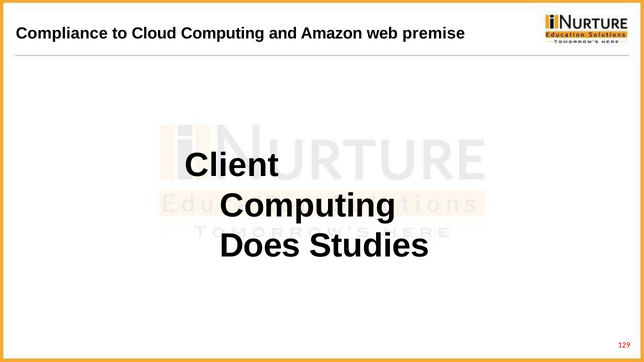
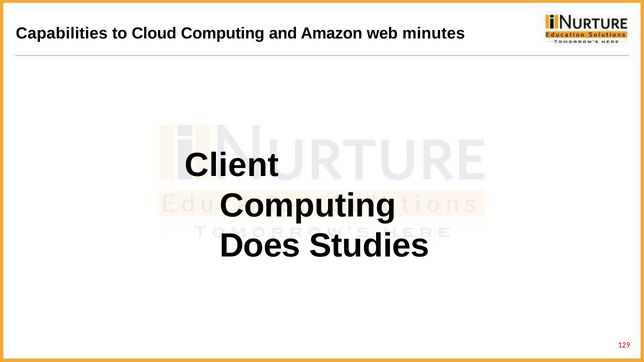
Compliance: Compliance -> Capabilities
premise: premise -> minutes
